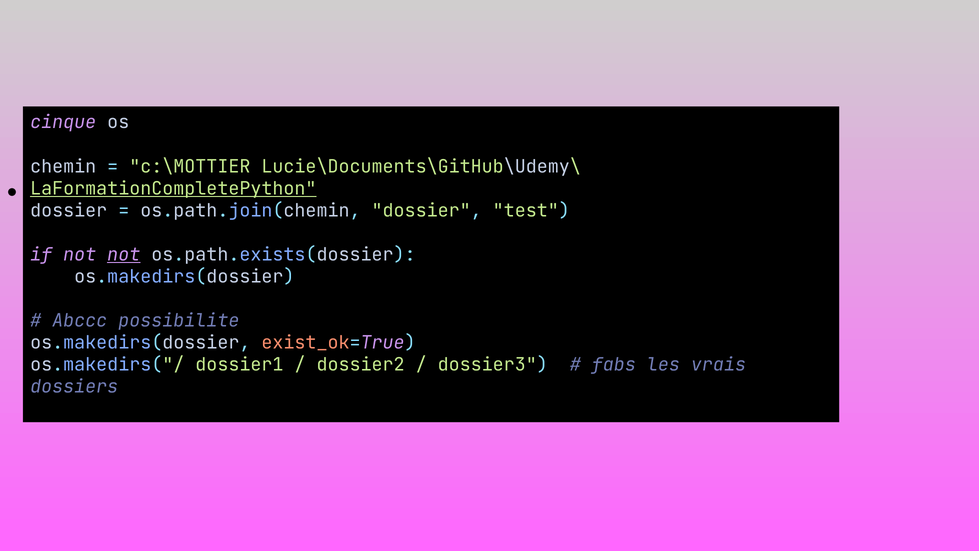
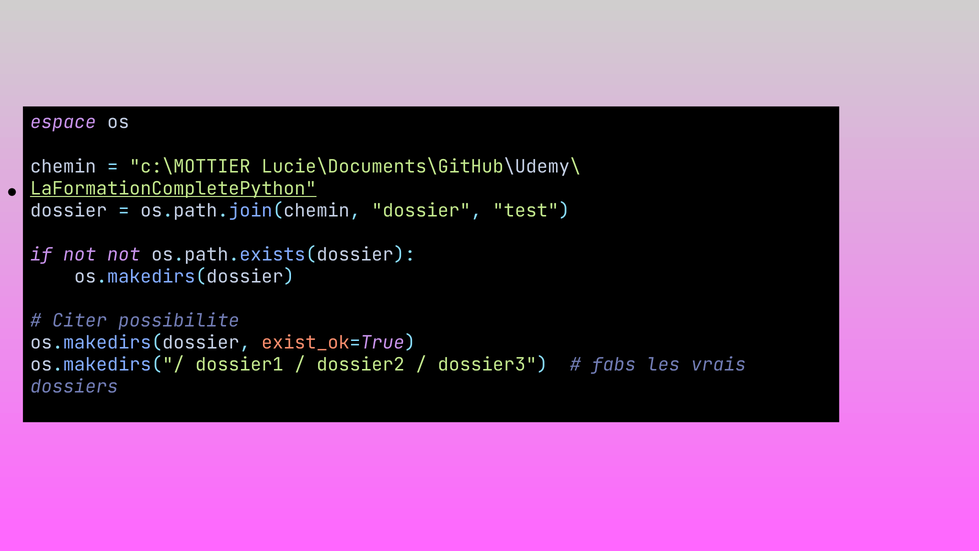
cinque: cinque -> espace
not at (124, 254) underline: present -> none
Abccc: Abccc -> Citer
